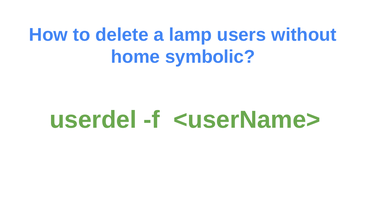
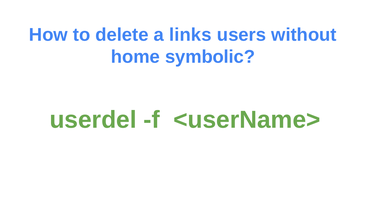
lamp: lamp -> links
